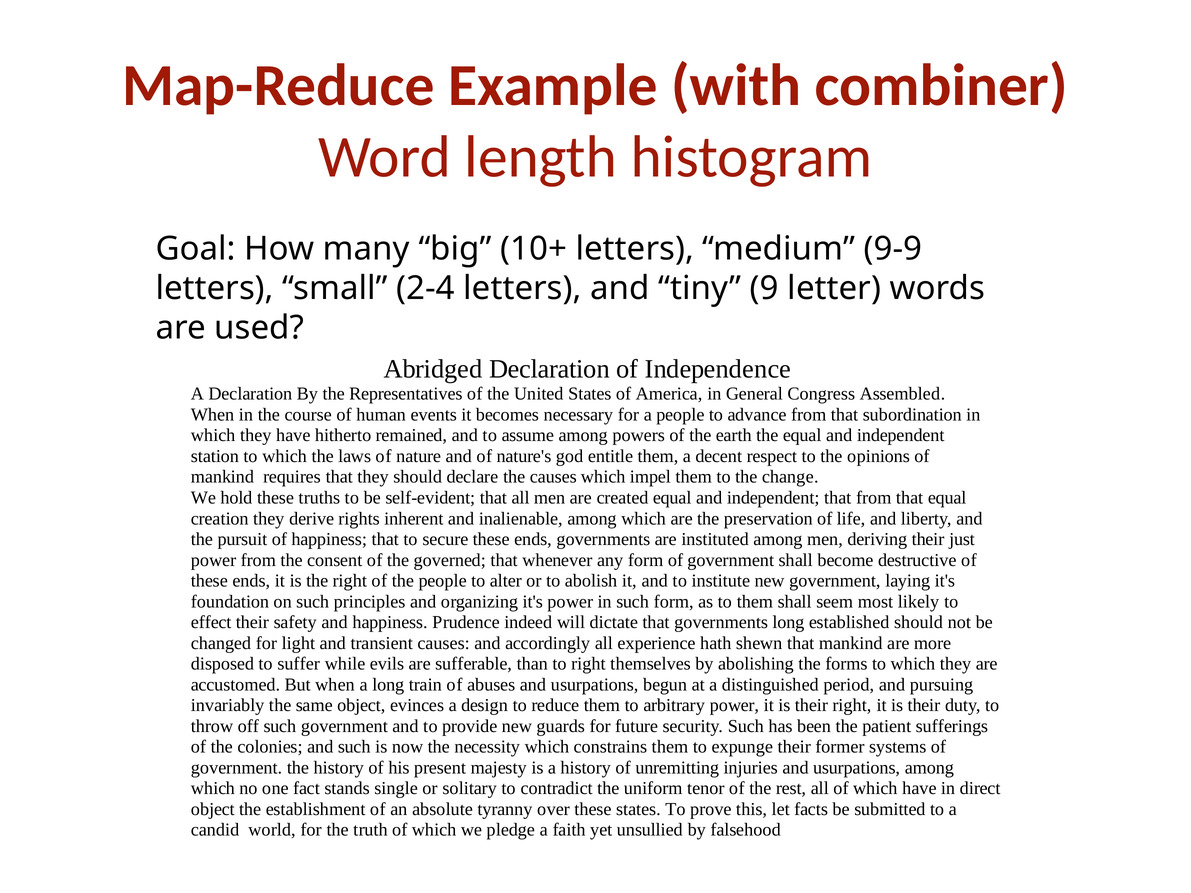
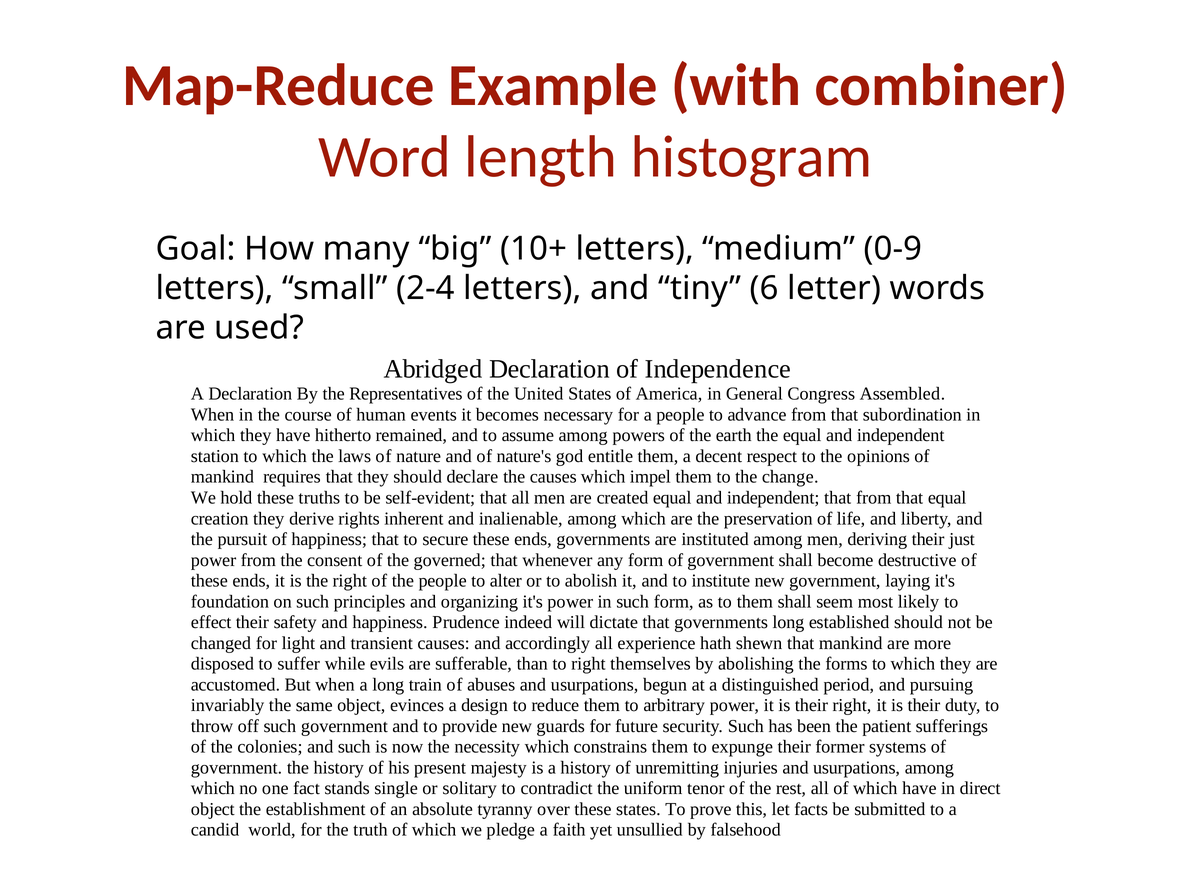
9-9: 9-9 -> 0-9
9: 9 -> 6
